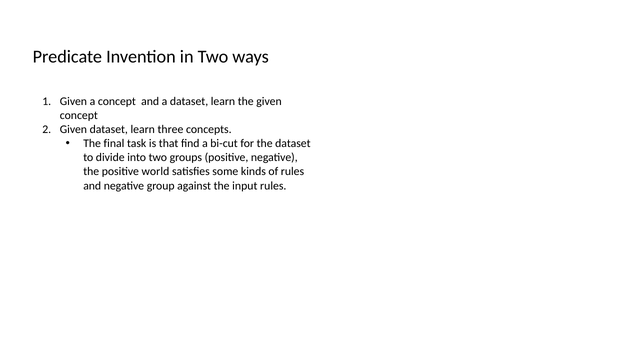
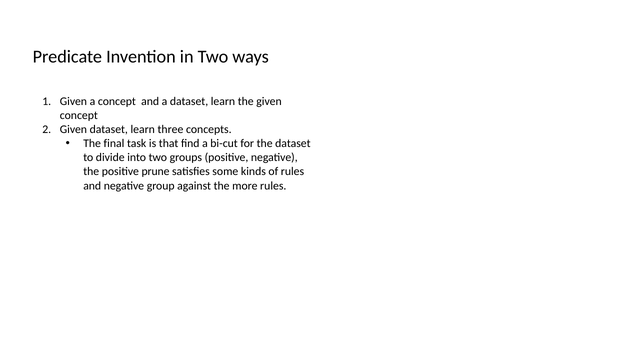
world: world -> prune
input: input -> more
